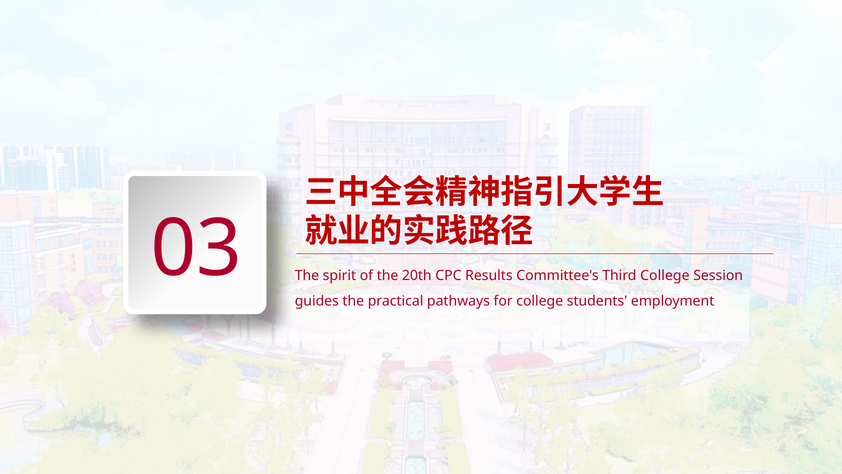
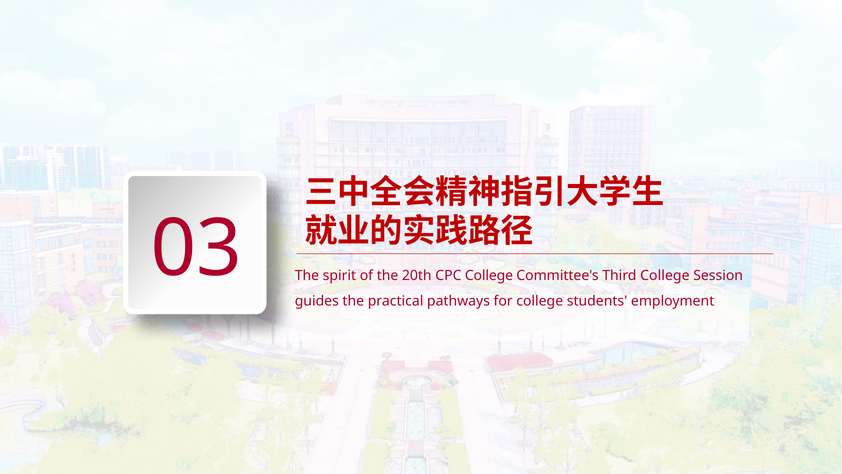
CPC Results: Results -> College
